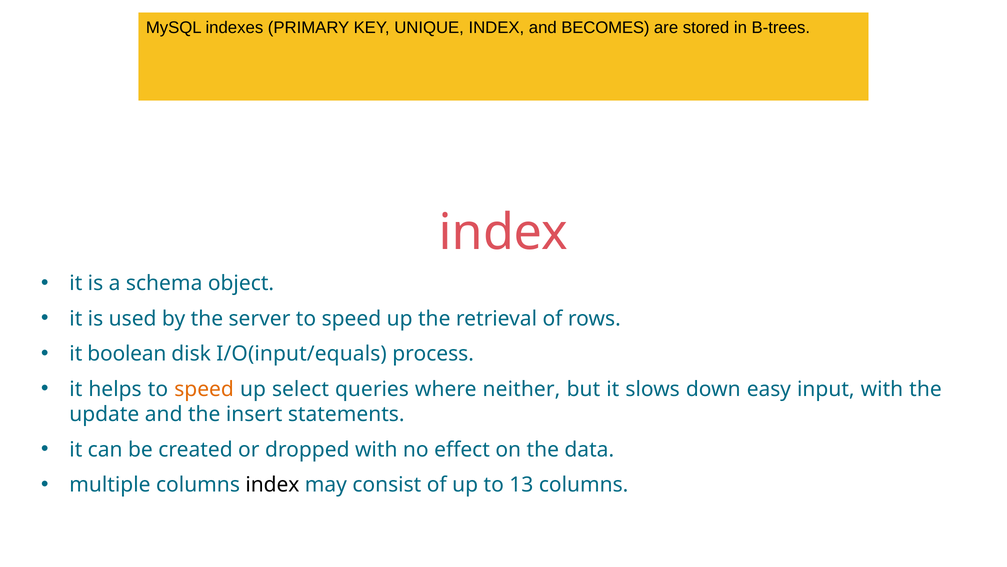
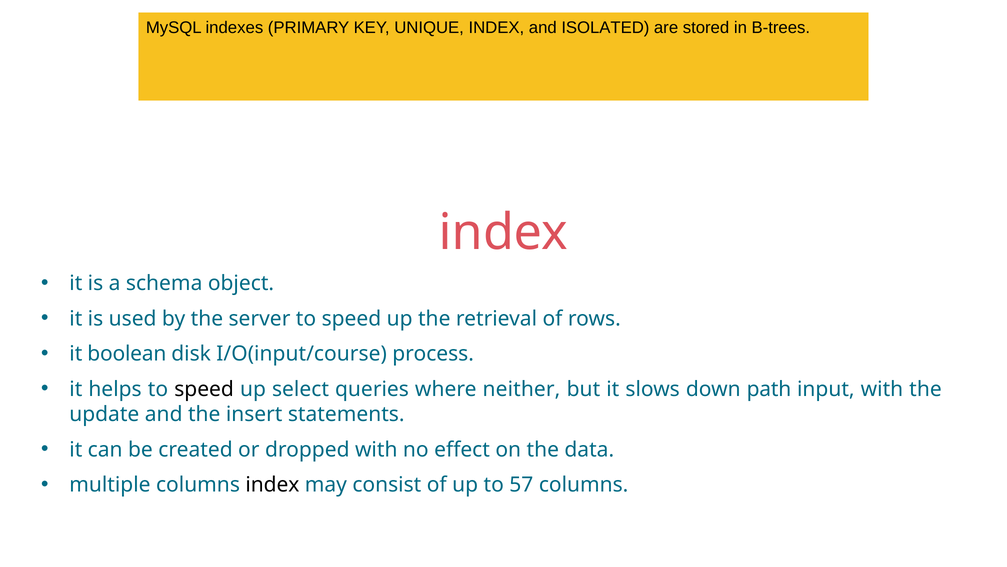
BECOMES: BECOMES -> ISOLATED
I/O(input/equals: I/O(input/equals -> I/O(input/course
speed at (204, 389) colour: orange -> black
easy: easy -> path
13: 13 -> 57
